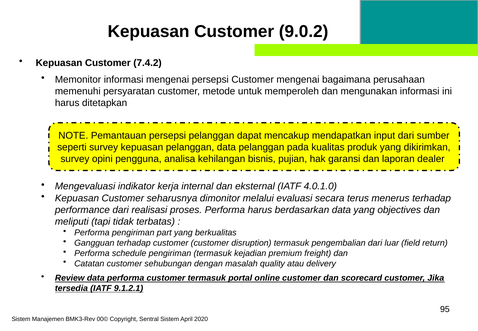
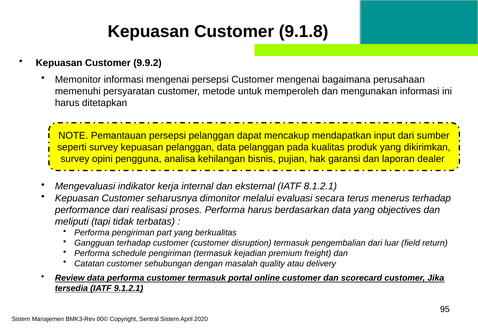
9.0.2: 9.0.2 -> 9.1.8
7.4.2: 7.4.2 -> 9.9.2
4.0.1.0: 4.0.1.0 -> 8.1.2.1
